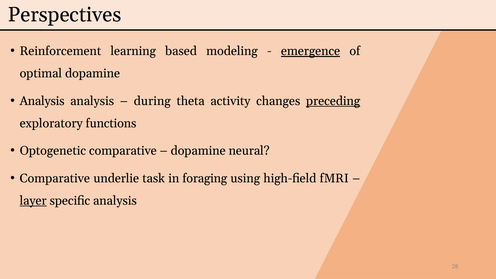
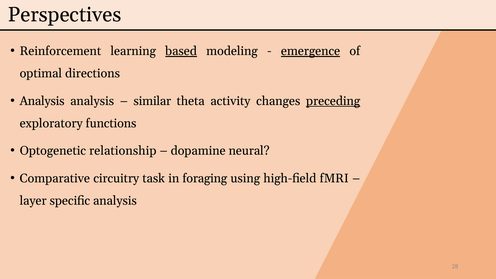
based underline: none -> present
optimal dopamine: dopamine -> directions
during: during -> similar
Optogenetic comparative: comparative -> relationship
underlie: underlie -> circuitry
layer underline: present -> none
